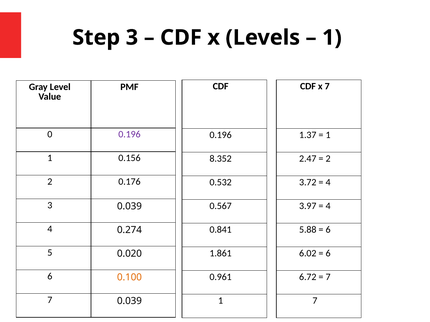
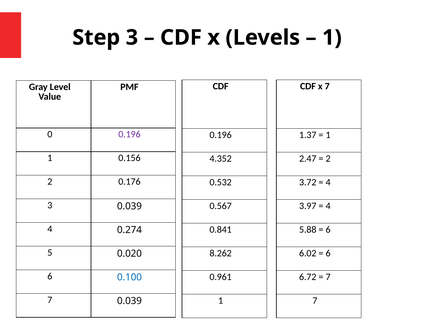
8.352: 8.352 -> 4.352
1.861: 1.861 -> 8.262
0.100 colour: orange -> blue
